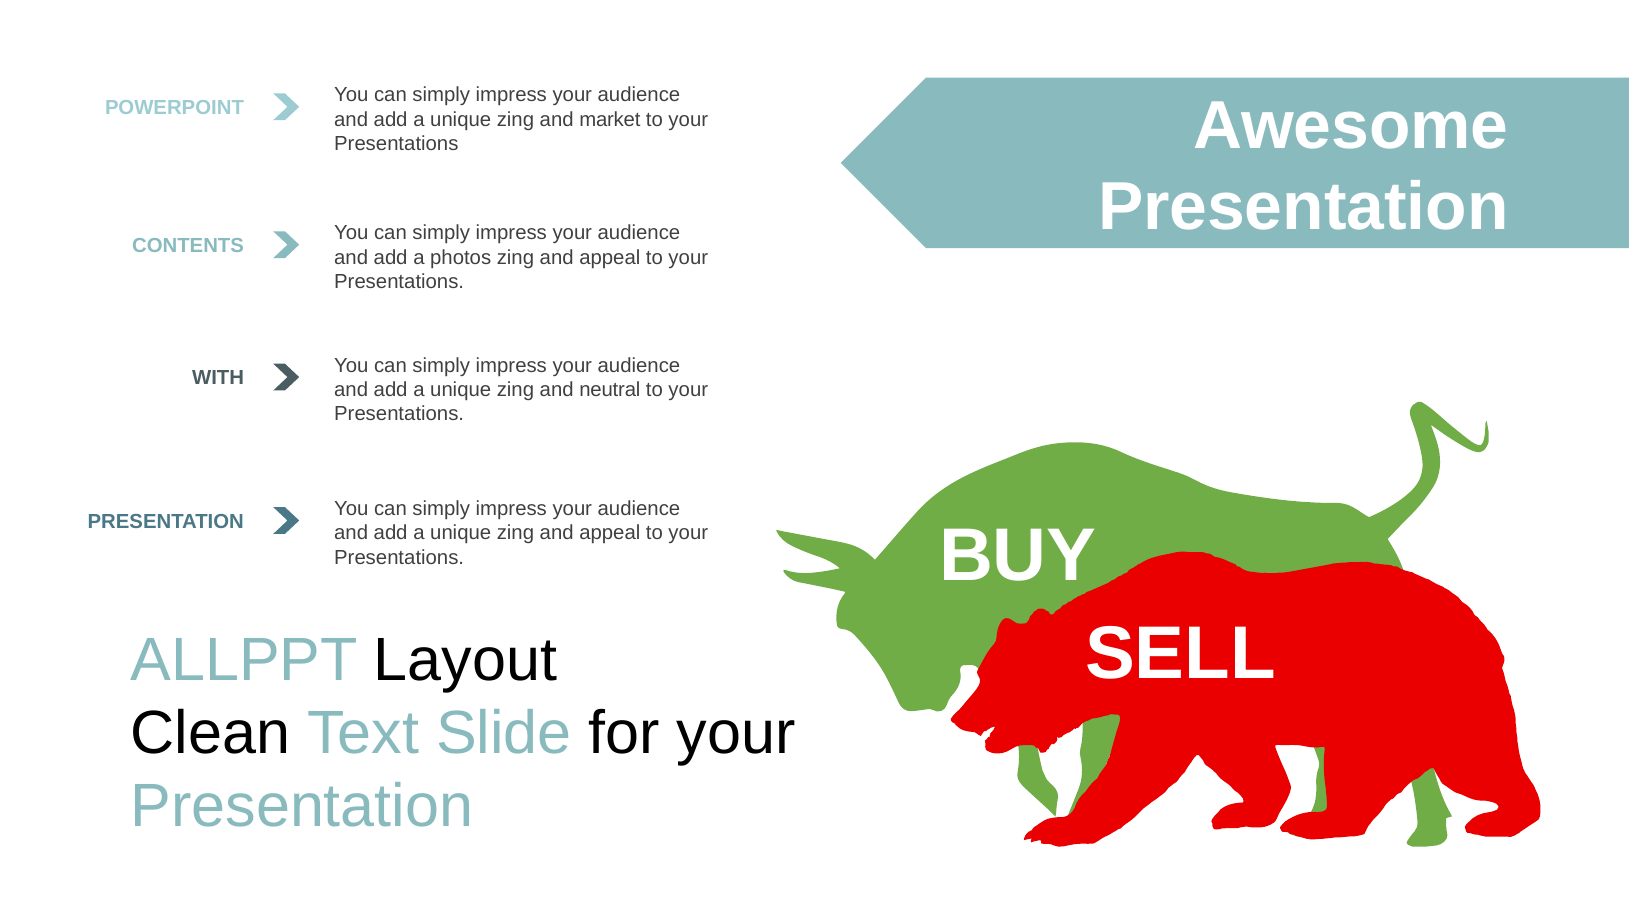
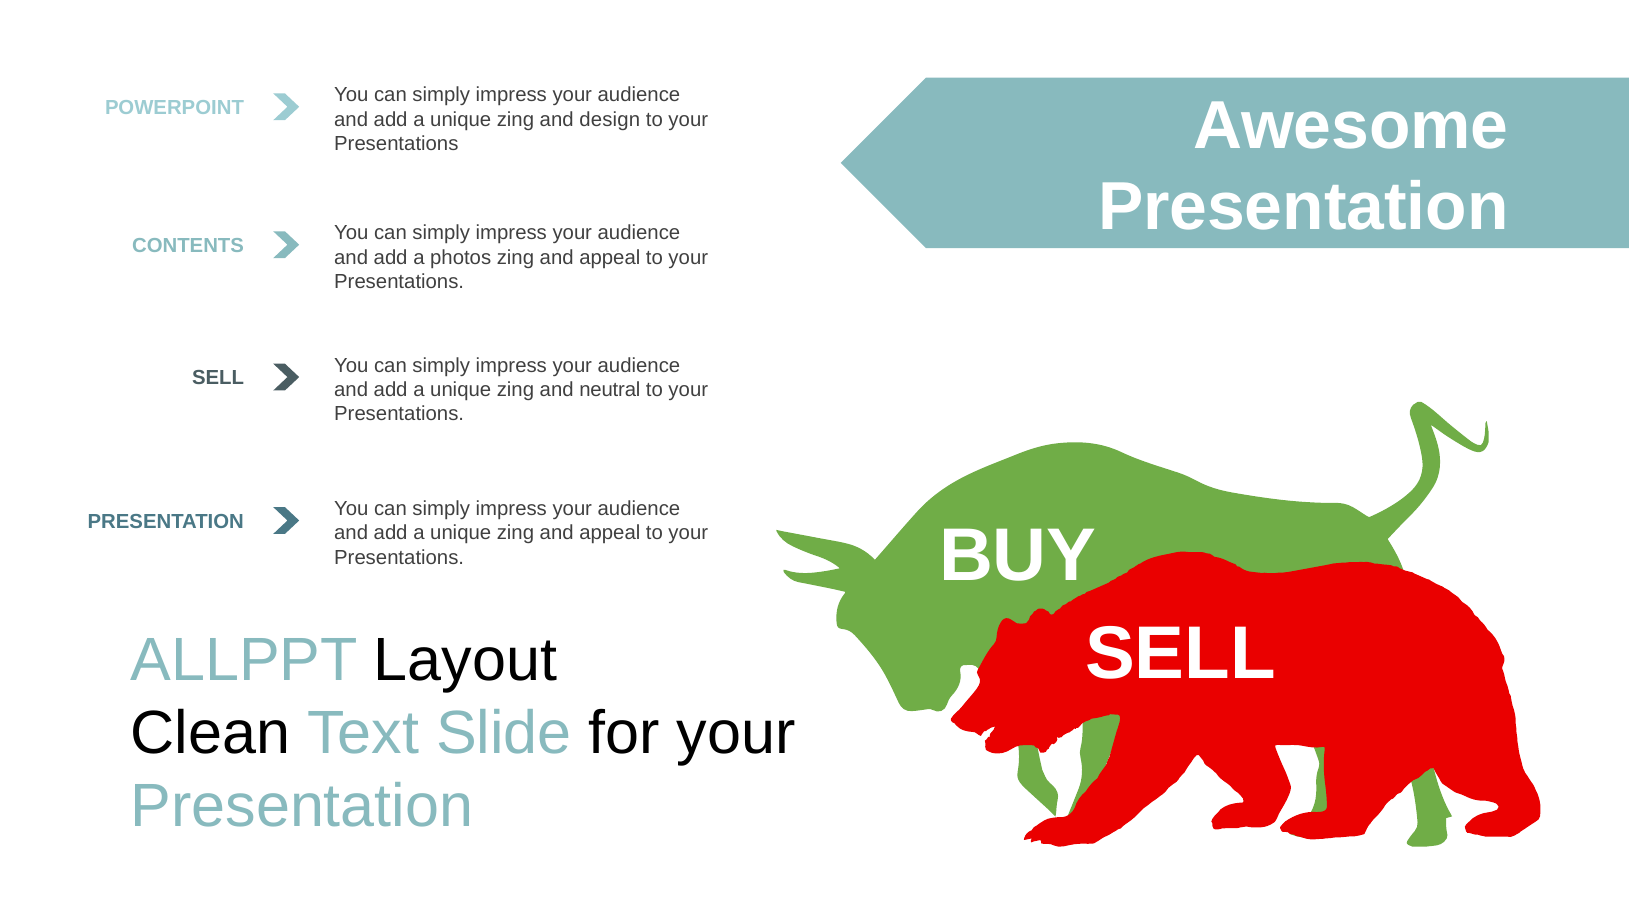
market: market -> design
WITH at (218, 378): WITH -> SELL
